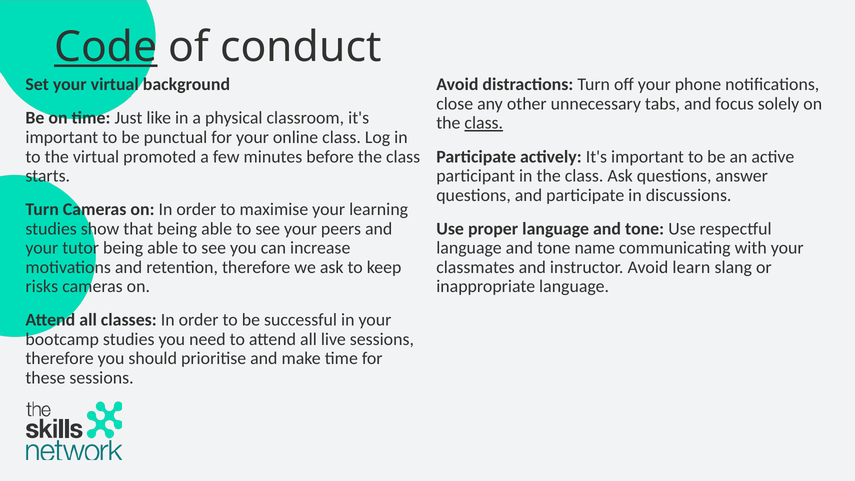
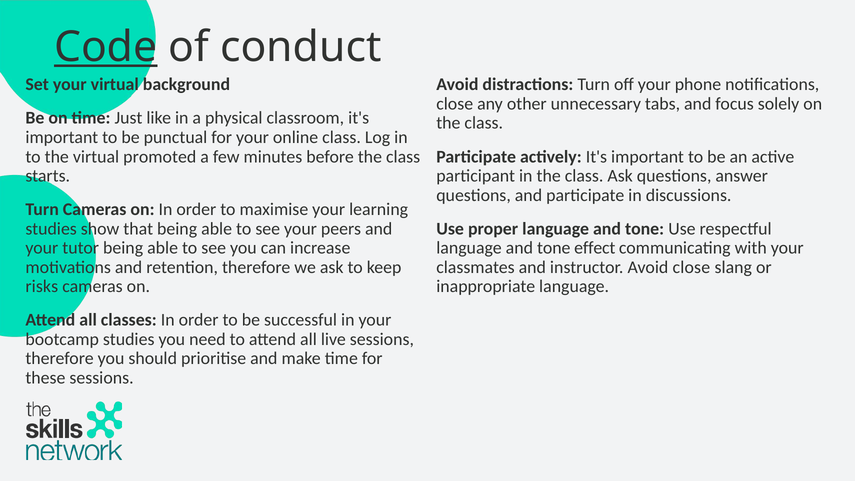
class at (484, 123) underline: present -> none
name: name -> effect
Avoid learn: learn -> close
